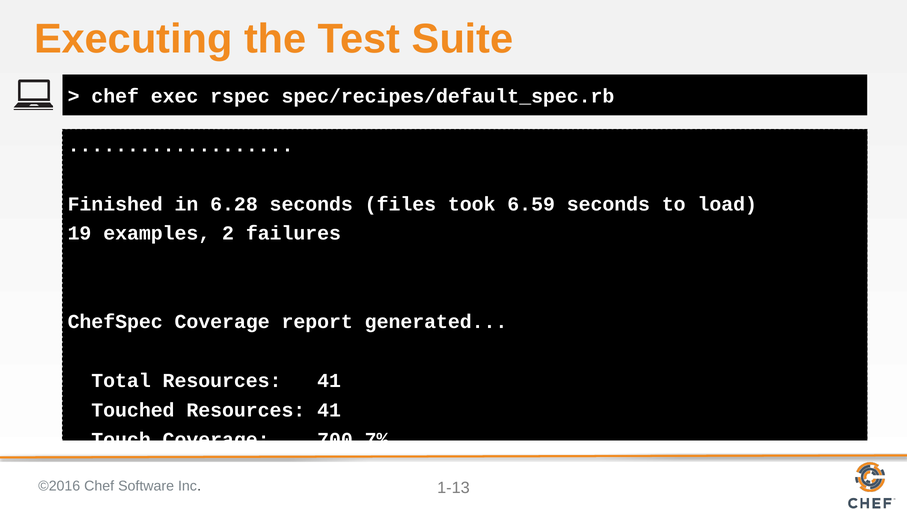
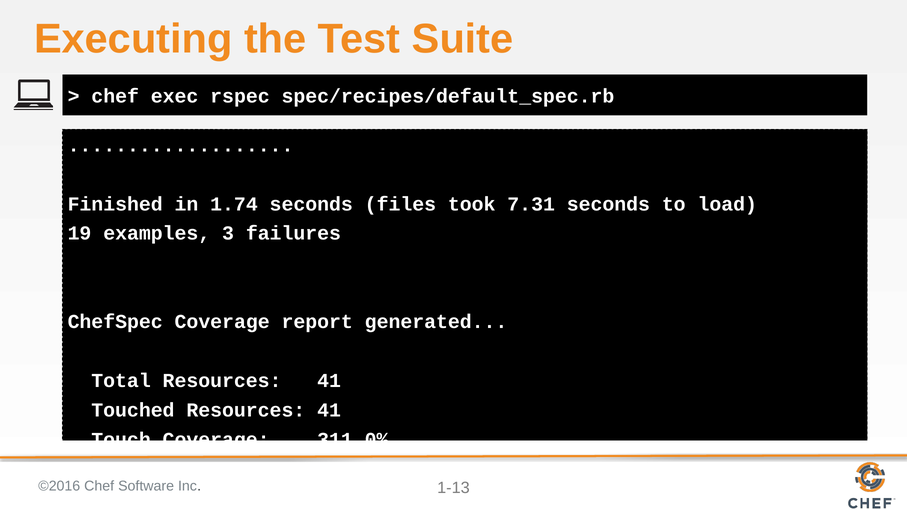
6.28: 6.28 -> 1.74
6.59: 6.59 -> 7.31
2: 2 -> 3
700.7%: 700.7% -> 311.0%
